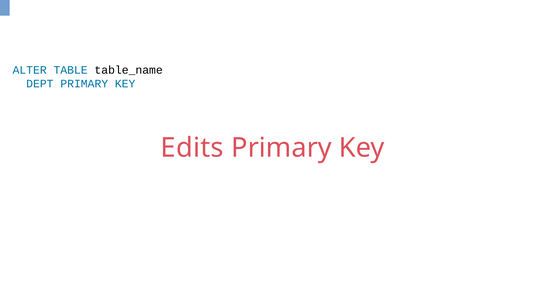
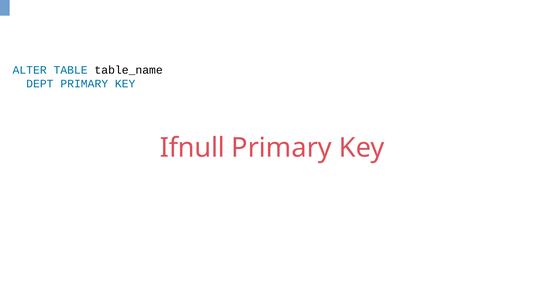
Edits: Edits -> Ifnull
